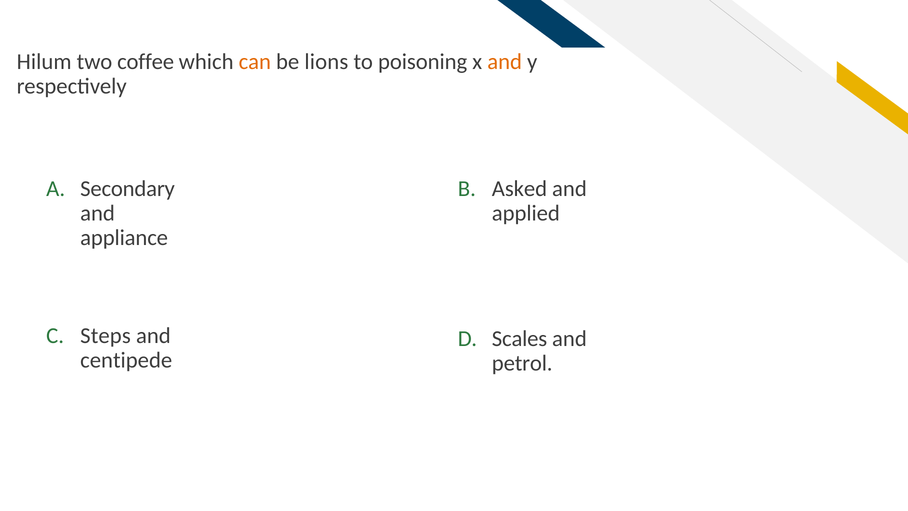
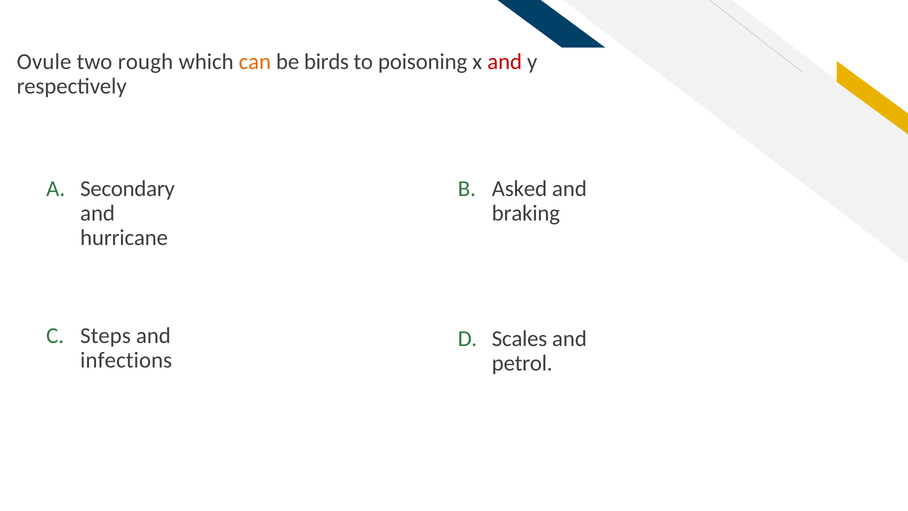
Hilum: Hilum -> Ovule
coffee: coffee -> rough
lions: lions -> birds
and at (505, 62) colour: orange -> red
applied: applied -> braking
appliance: appliance -> hurricane
centipede: centipede -> infections
